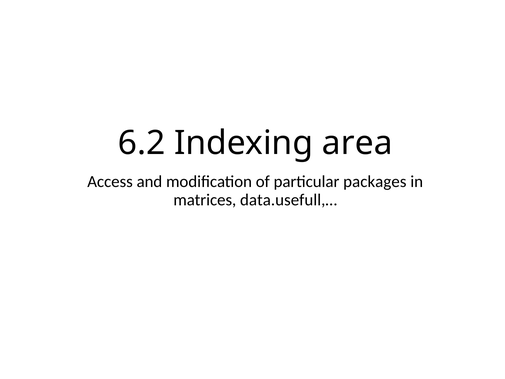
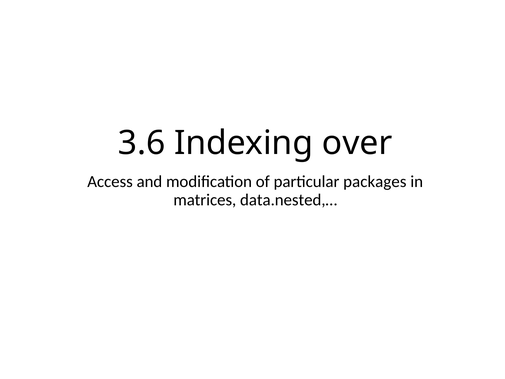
6.2: 6.2 -> 3.6
area: area -> over
data.usefull,…: data.usefull,… -> data.nested,…
